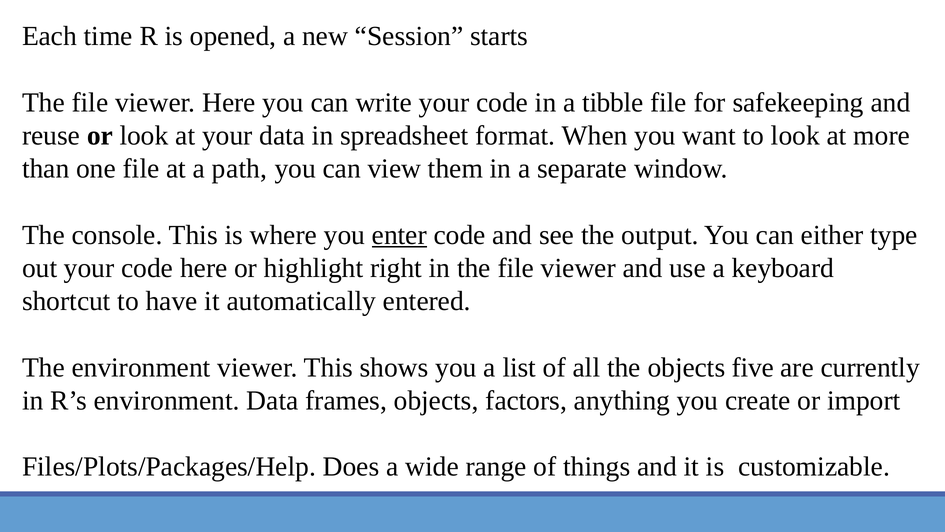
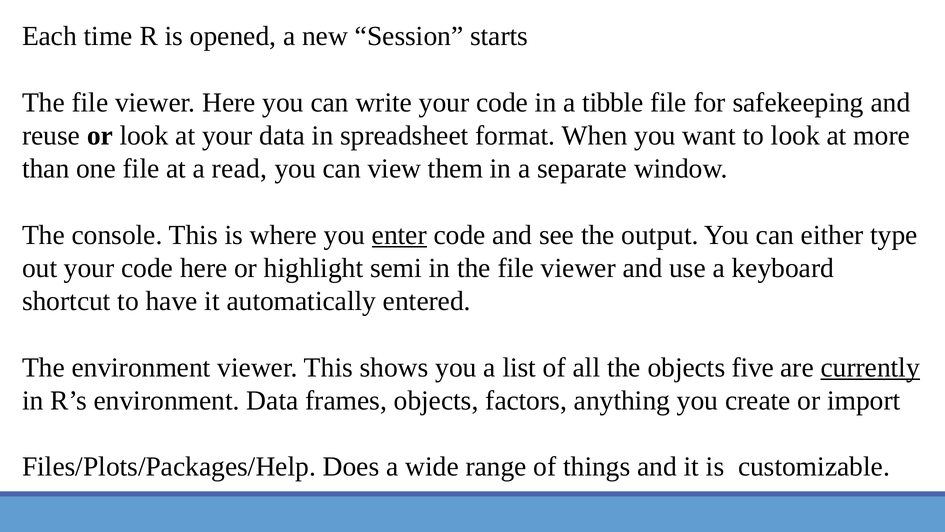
path: path -> read
right: right -> semi
currently underline: none -> present
